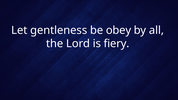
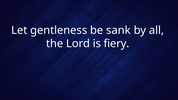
obey: obey -> sank
